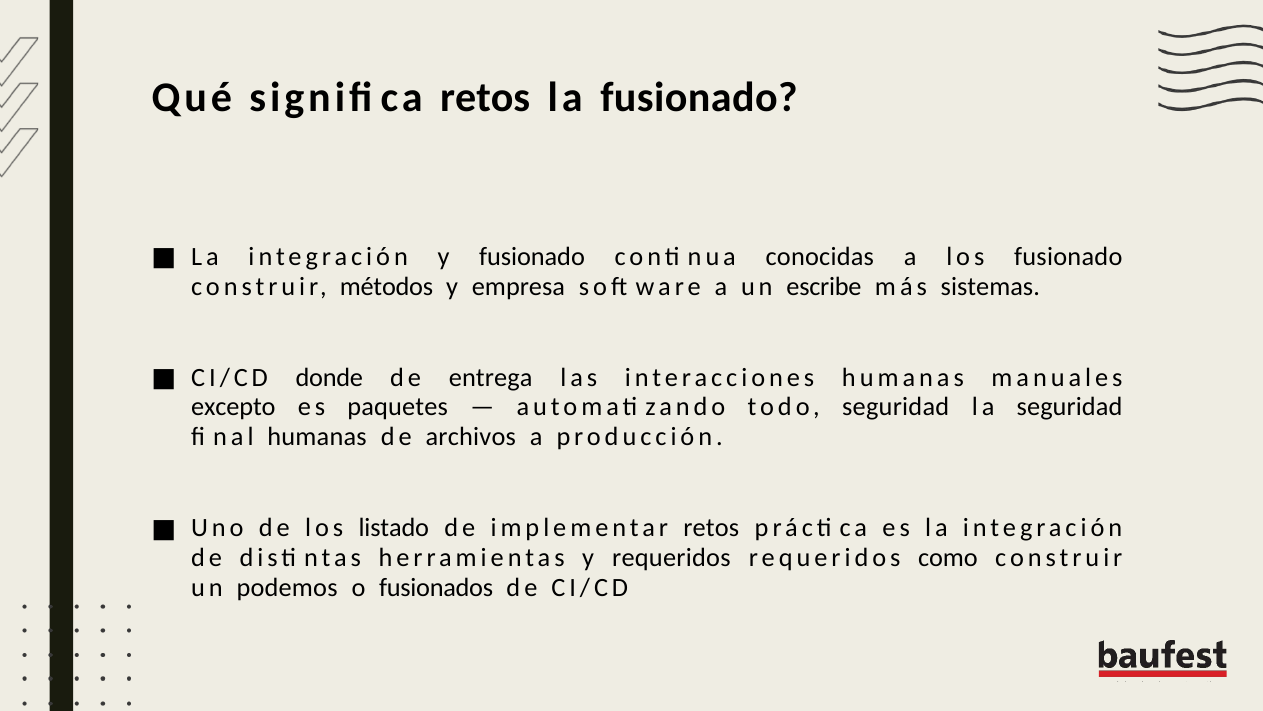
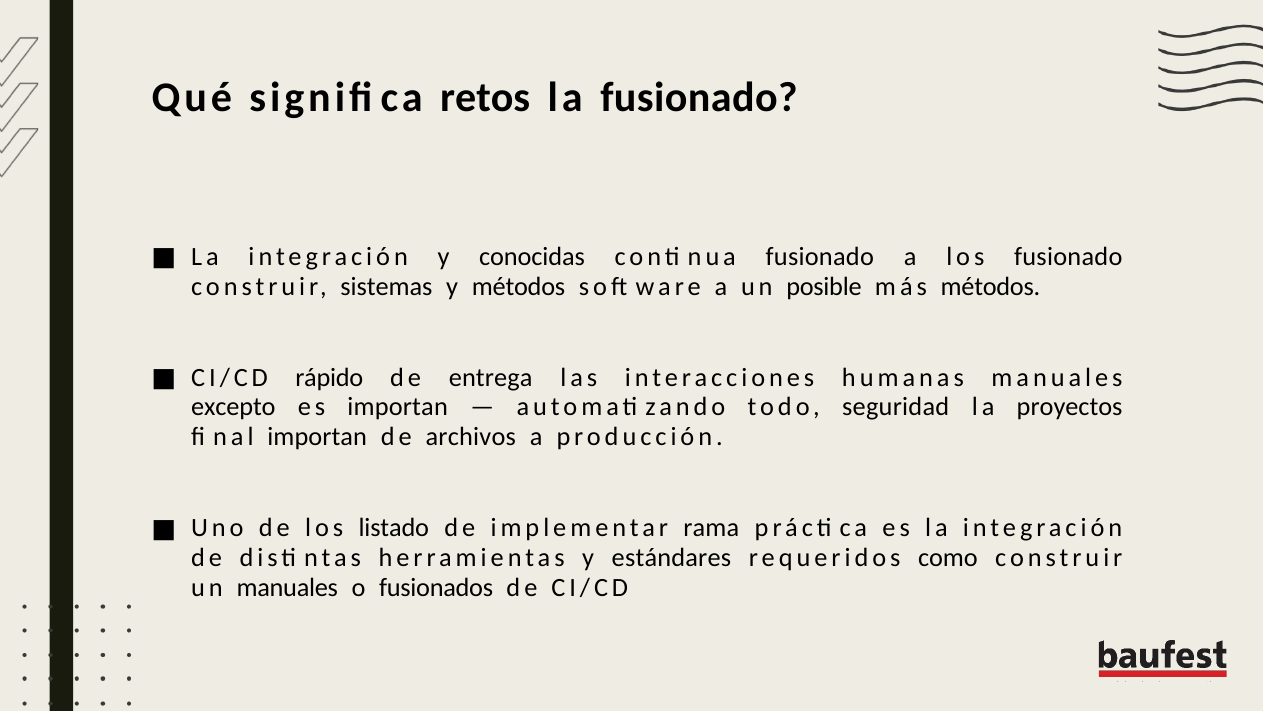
y fusionado: fusionado -> conocidas
conocidas at (820, 257): conocidas -> fusionado
métodos: métodos -> sistemas
y empresa: empresa -> métodos
escribe: escribe -> posible
más sistemas: sistemas -> métodos
donde: donde -> rápido
es paquetes: paquetes -> importan
la seguridad: seguridad -> proyectos
humanas at (317, 437): humanas -> importan
implementar retos: retos -> rama
y requeridos: requeridos -> estándares
un podemos: podemos -> manuales
